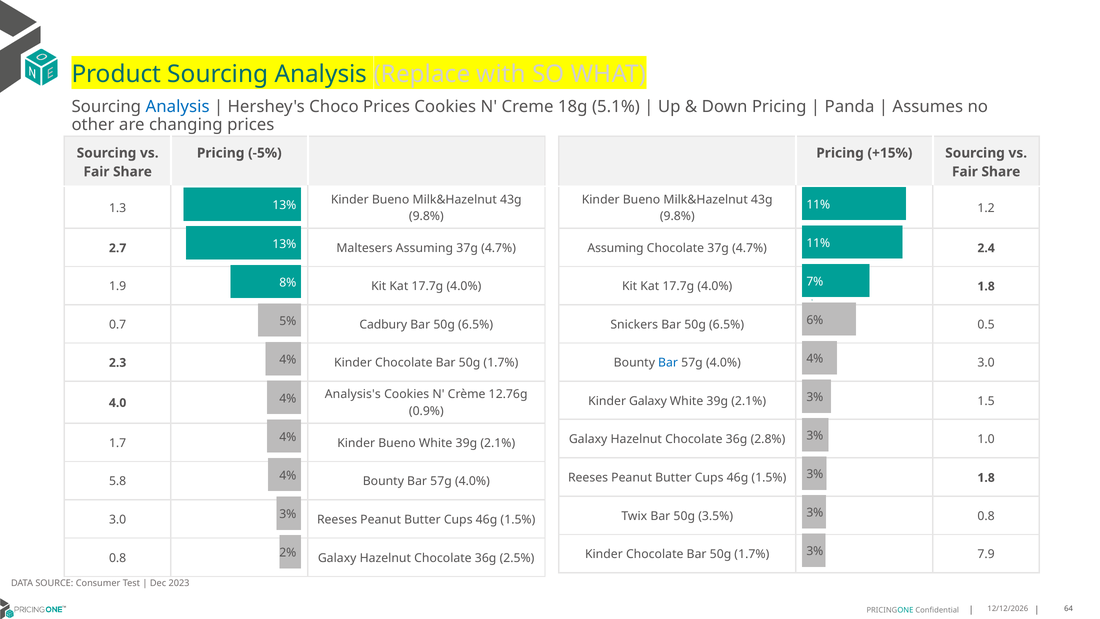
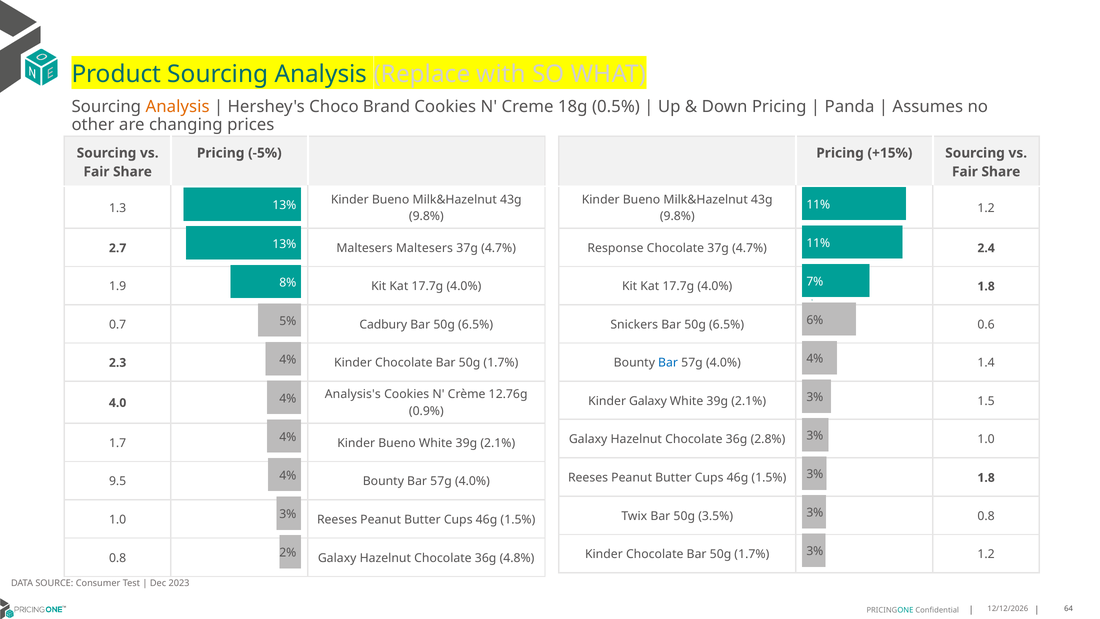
Analysis at (178, 106) colour: blue -> orange
Choco Prices: Prices -> Brand
5.1%: 5.1% -> 0.5%
Assuming at (616, 248): Assuming -> Response
Maltesers Assuming: Assuming -> Maltesers
0.5: 0.5 -> 0.6
3.0 at (986, 363): 3.0 -> 1.4
5.8: 5.8 -> 9.5
3.0 at (118, 519): 3.0 -> 1.0
1.7% 7.9: 7.9 -> 1.2
2.5%: 2.5% -> 4.8%
